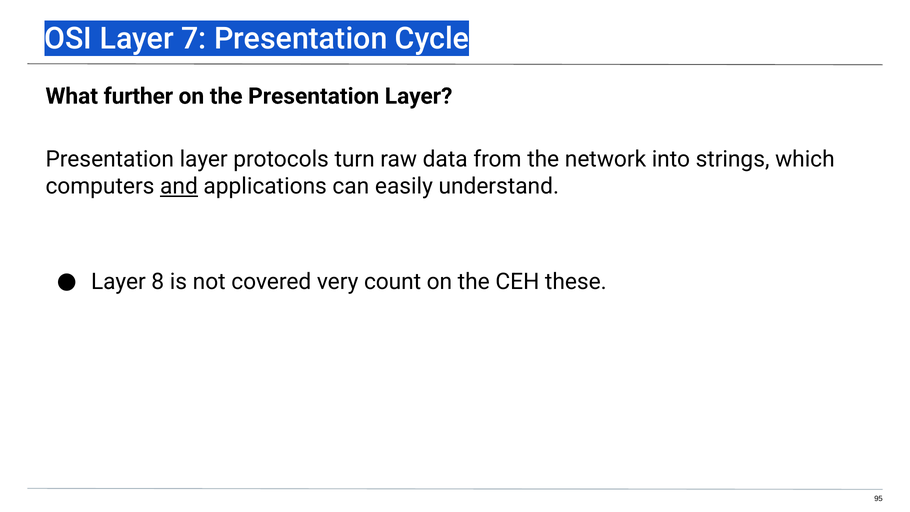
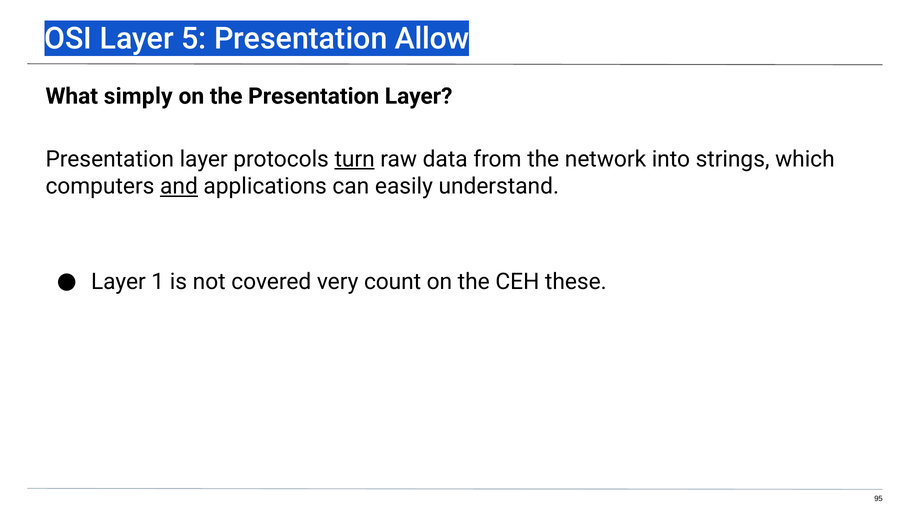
7: 7 -> 5
Cycle: Cycle -> Allow
further: further -> simply
turn underline: none -> present
8: 8 -> 1
